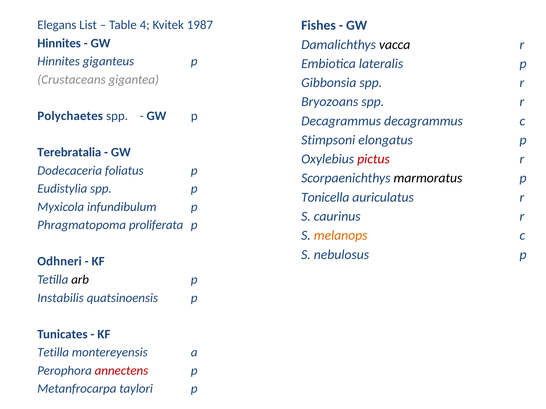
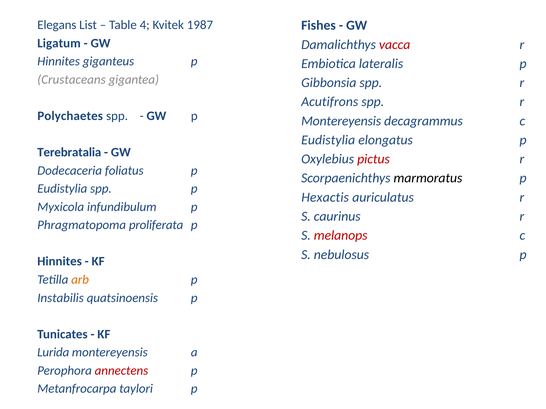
Hinnites at (59, 43): Hinnites -> Ligatum
vacca colour: black -> red
Bryozoans: Bryozoans -> Acutifrons
Decagrammus at (341, 121): Decagrammus -> Montereyensis
Stimpsoni at (328, 140): Stimpsoni -> Eudistylia
Tonicella: Tonicella -> Hexactis
melanops colour: orange -> red
Odhneri at (60, 262): Odhneri -> Hinnites
arb colour: black -> orange
Tetilla at (53, 353): Tetilla -> Lurida
